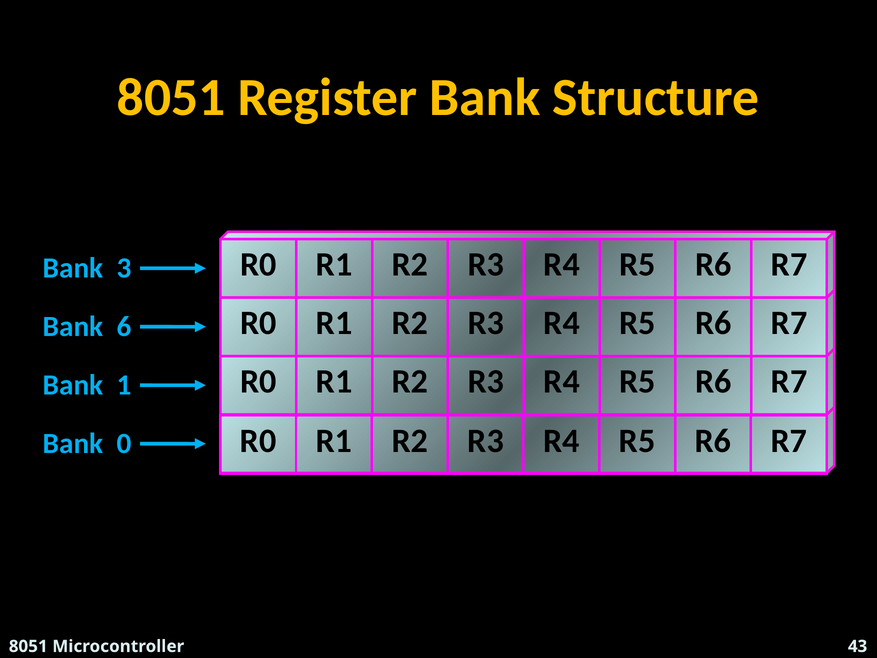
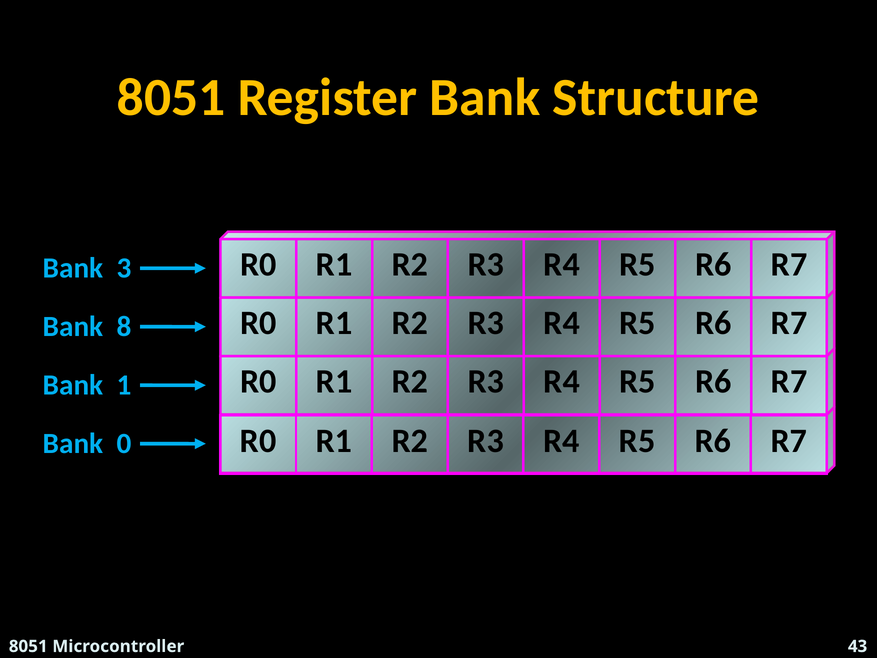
6: 6 -> 8
